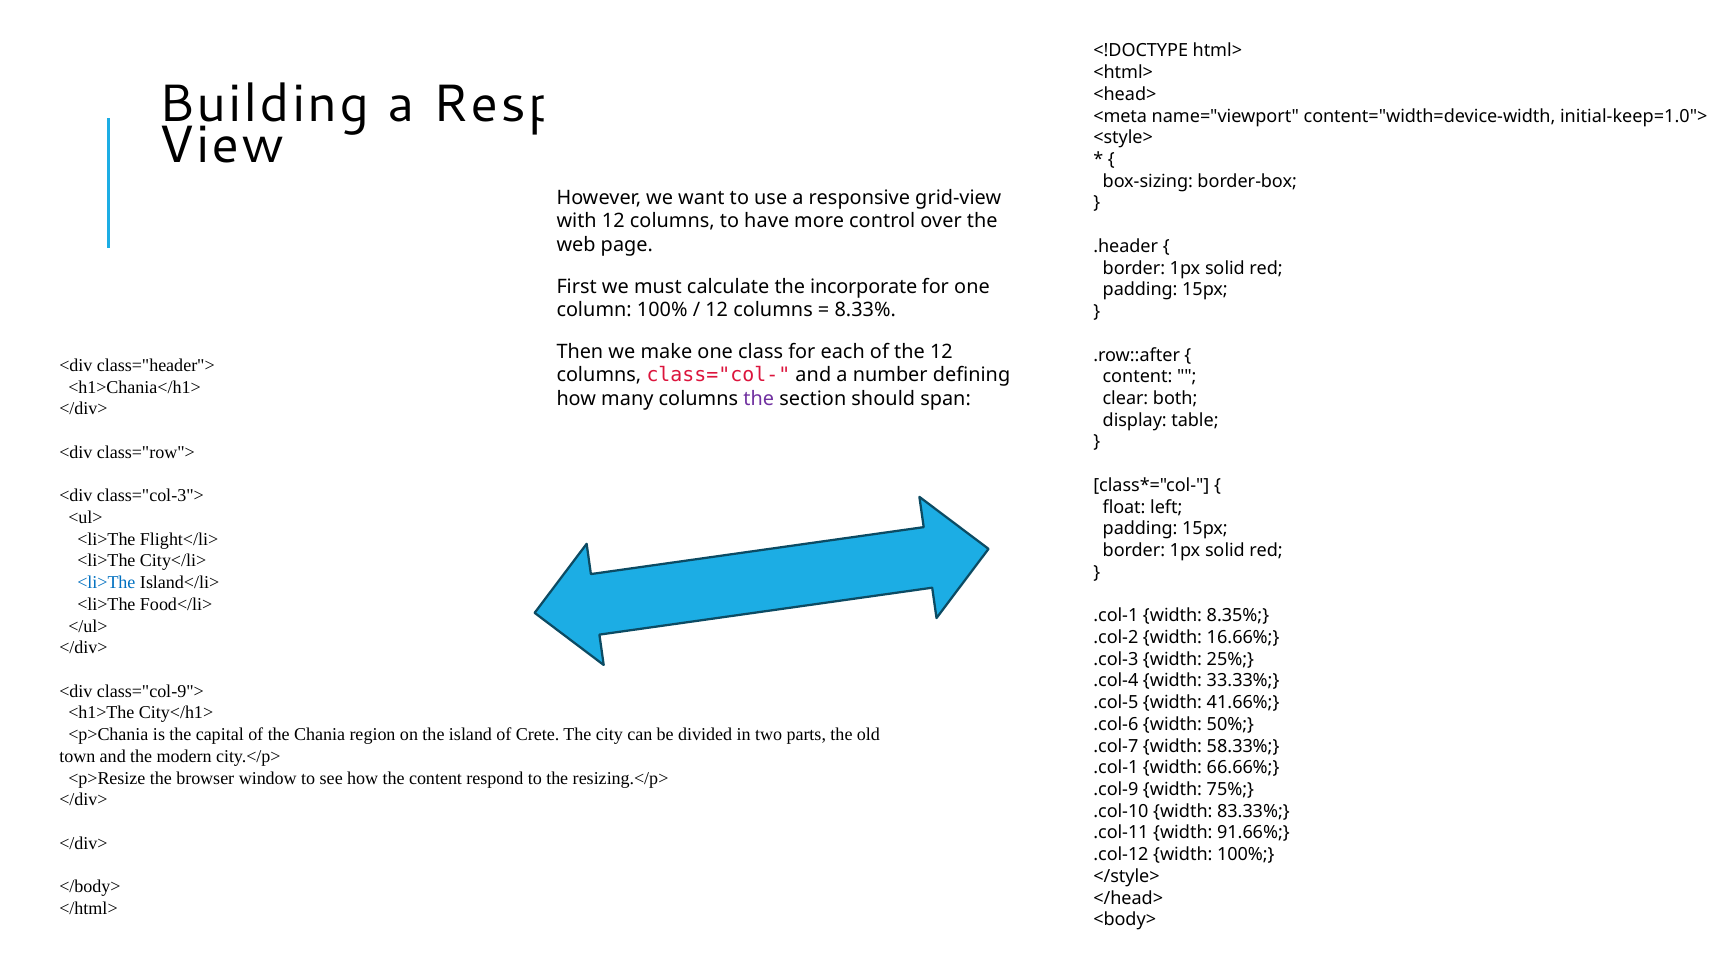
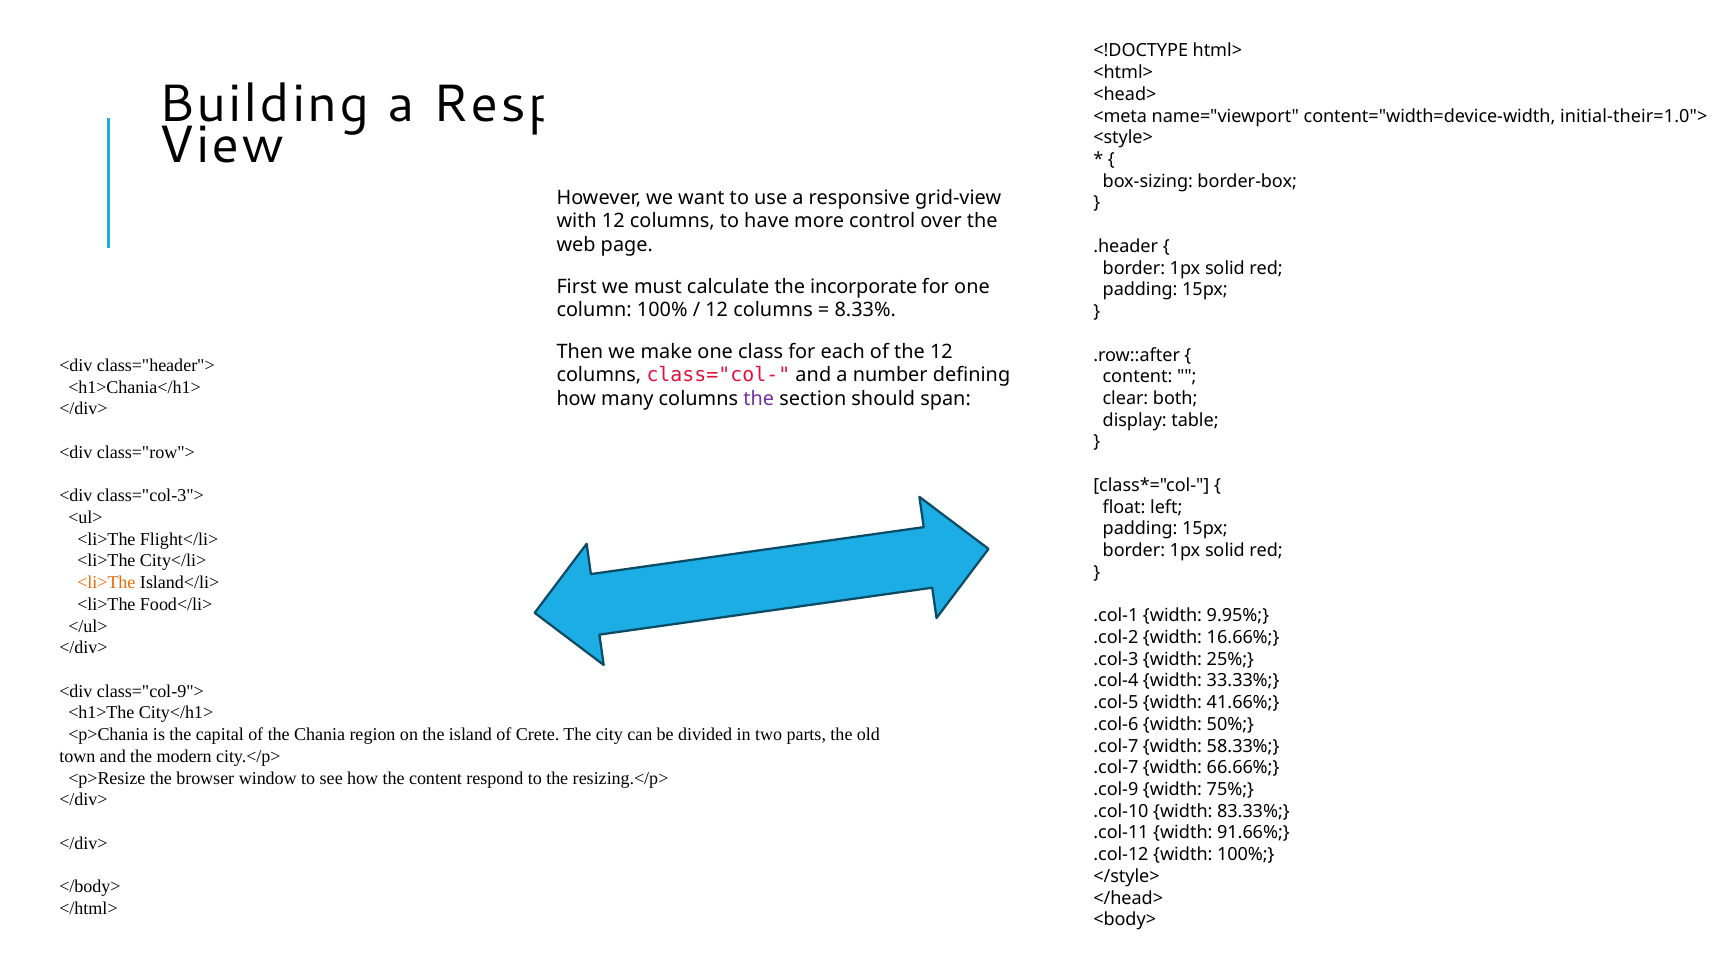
initial-keep=1.0">: initial-keep=1.0"> -> initial-their=1.0">
<li>The at (106, 582) colour: blue -> orange
8.35%: 8.35% -> 9.95%
.col-1 at (1116, 767): .col-1 -> .col-7
